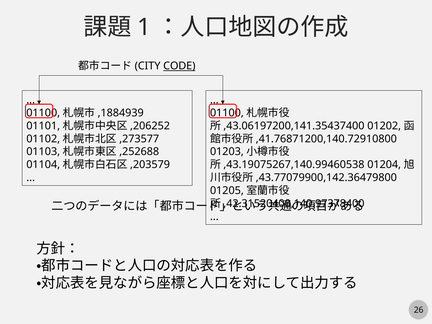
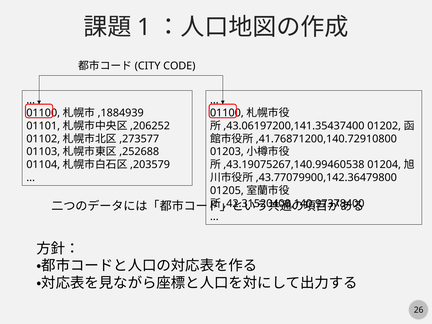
CODE underline: present -> none
